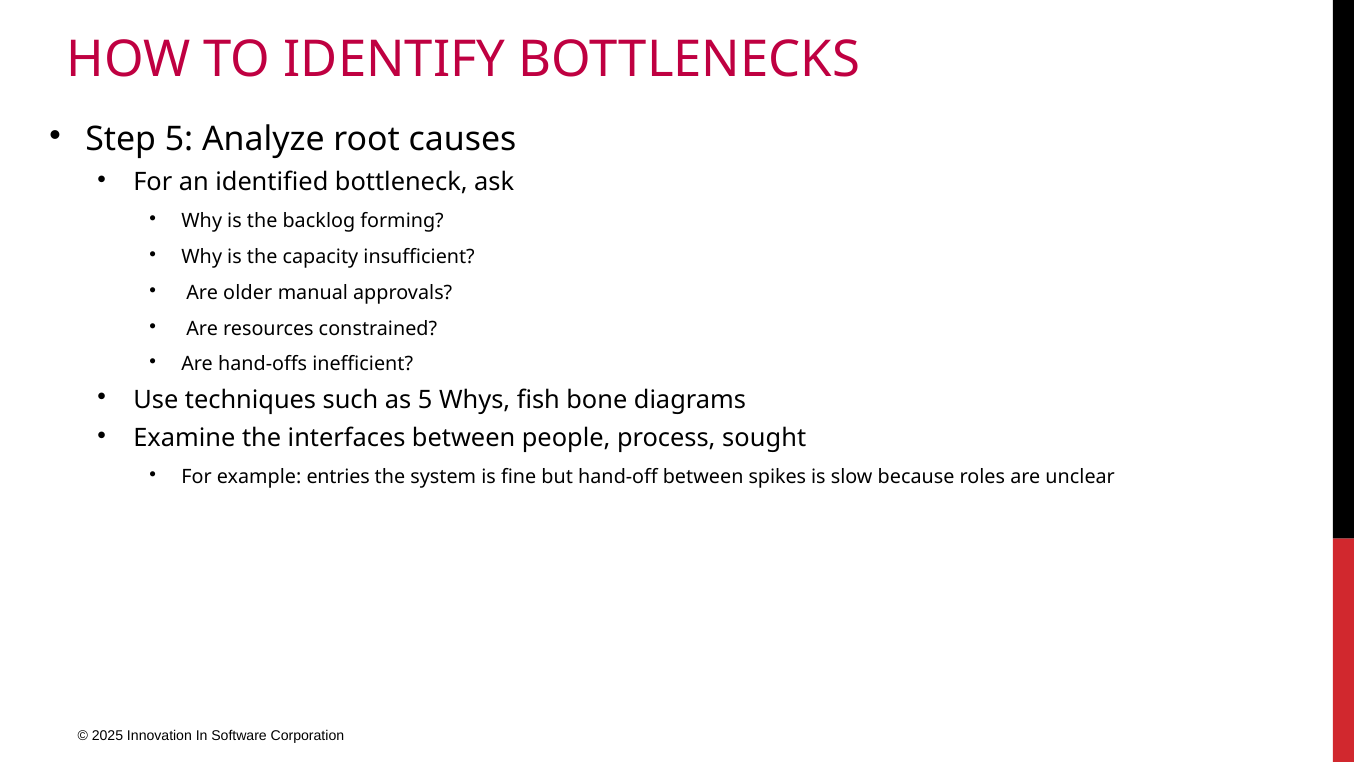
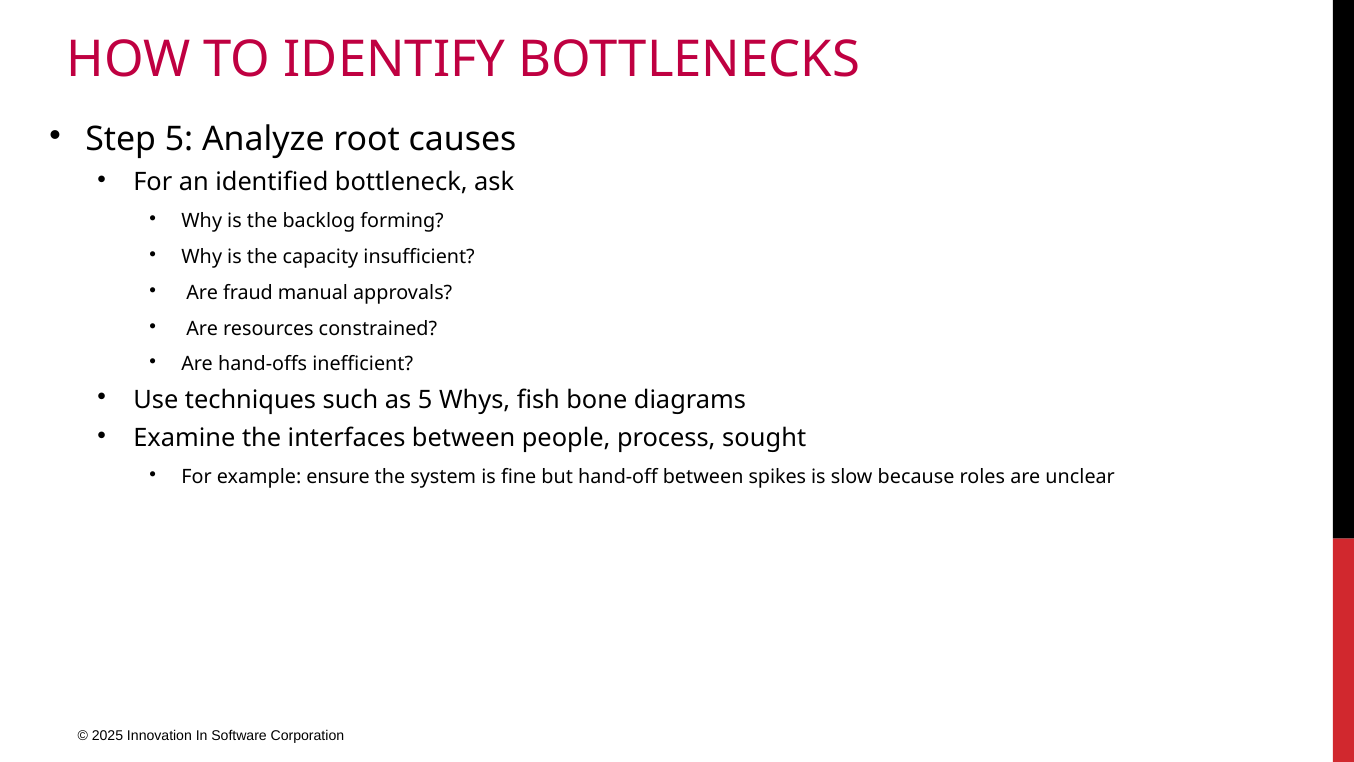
older: older -> fraud
entries: entries -> ensure
